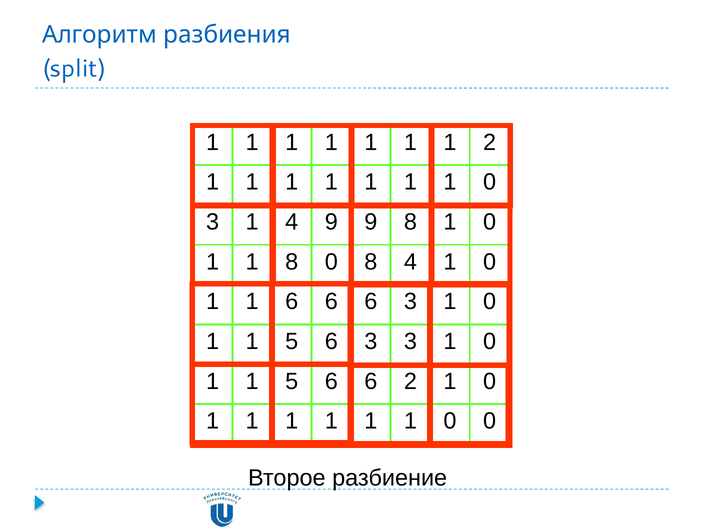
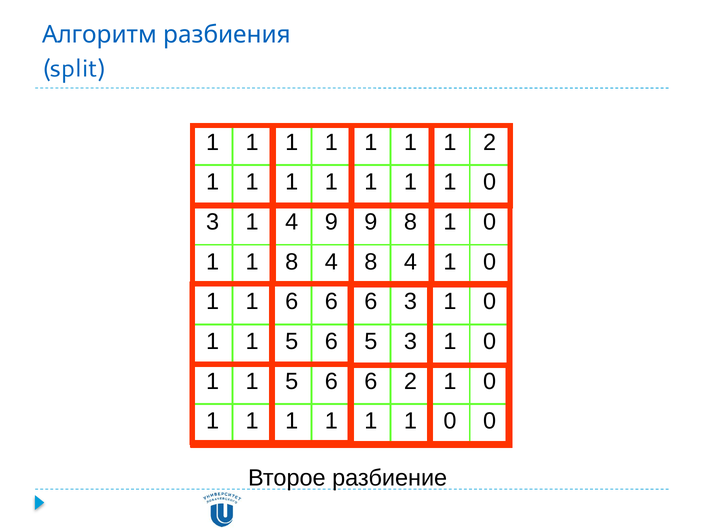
1 8 0: 0 -> 4
5 6 3: 3 -> 5
